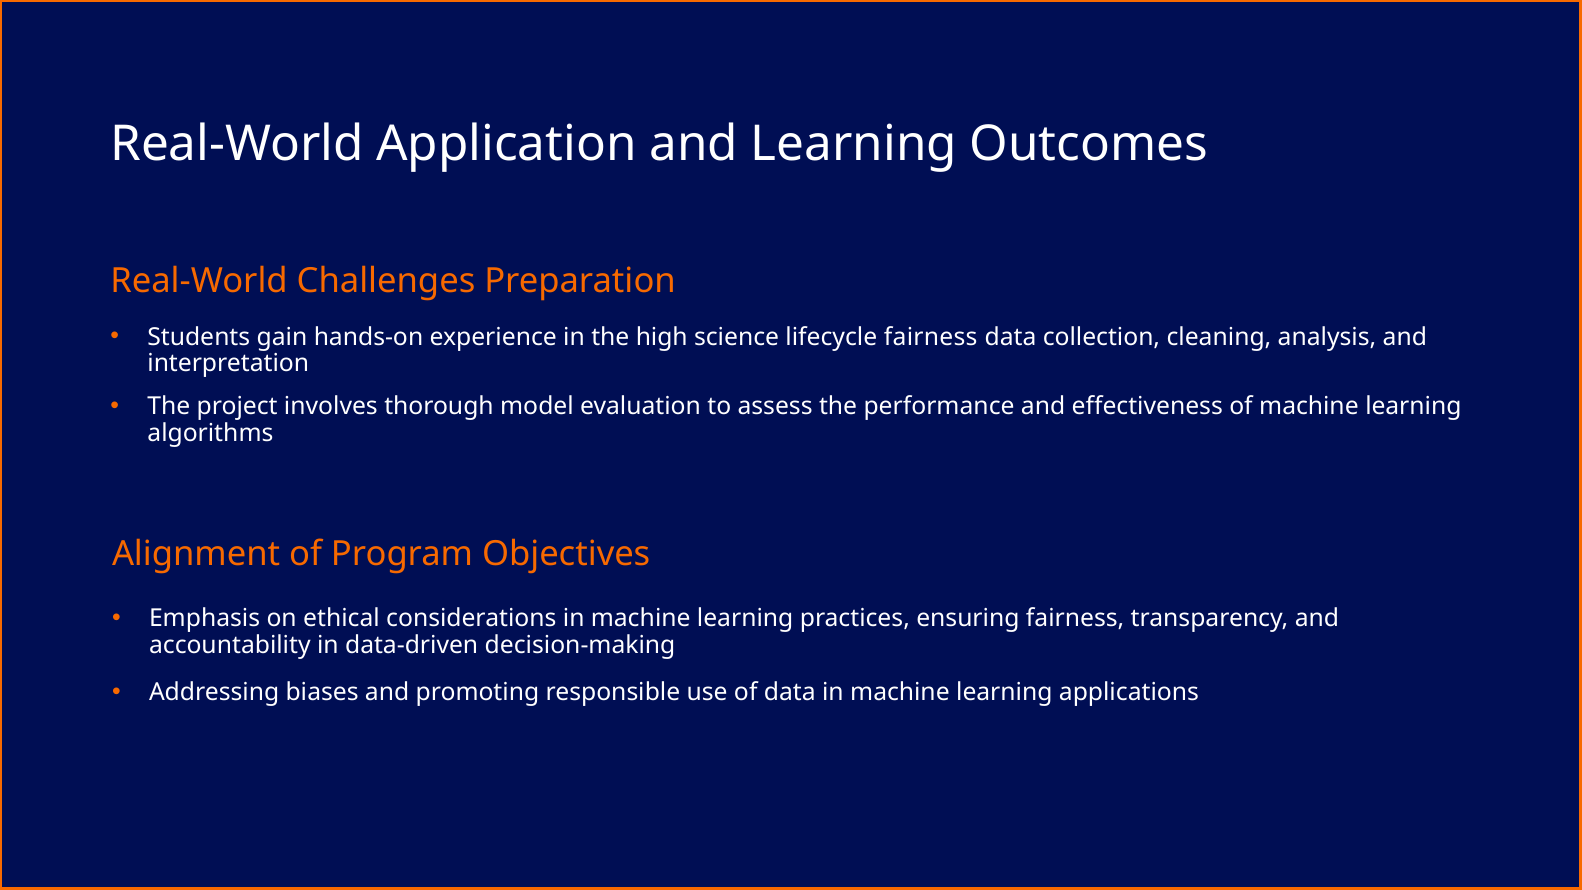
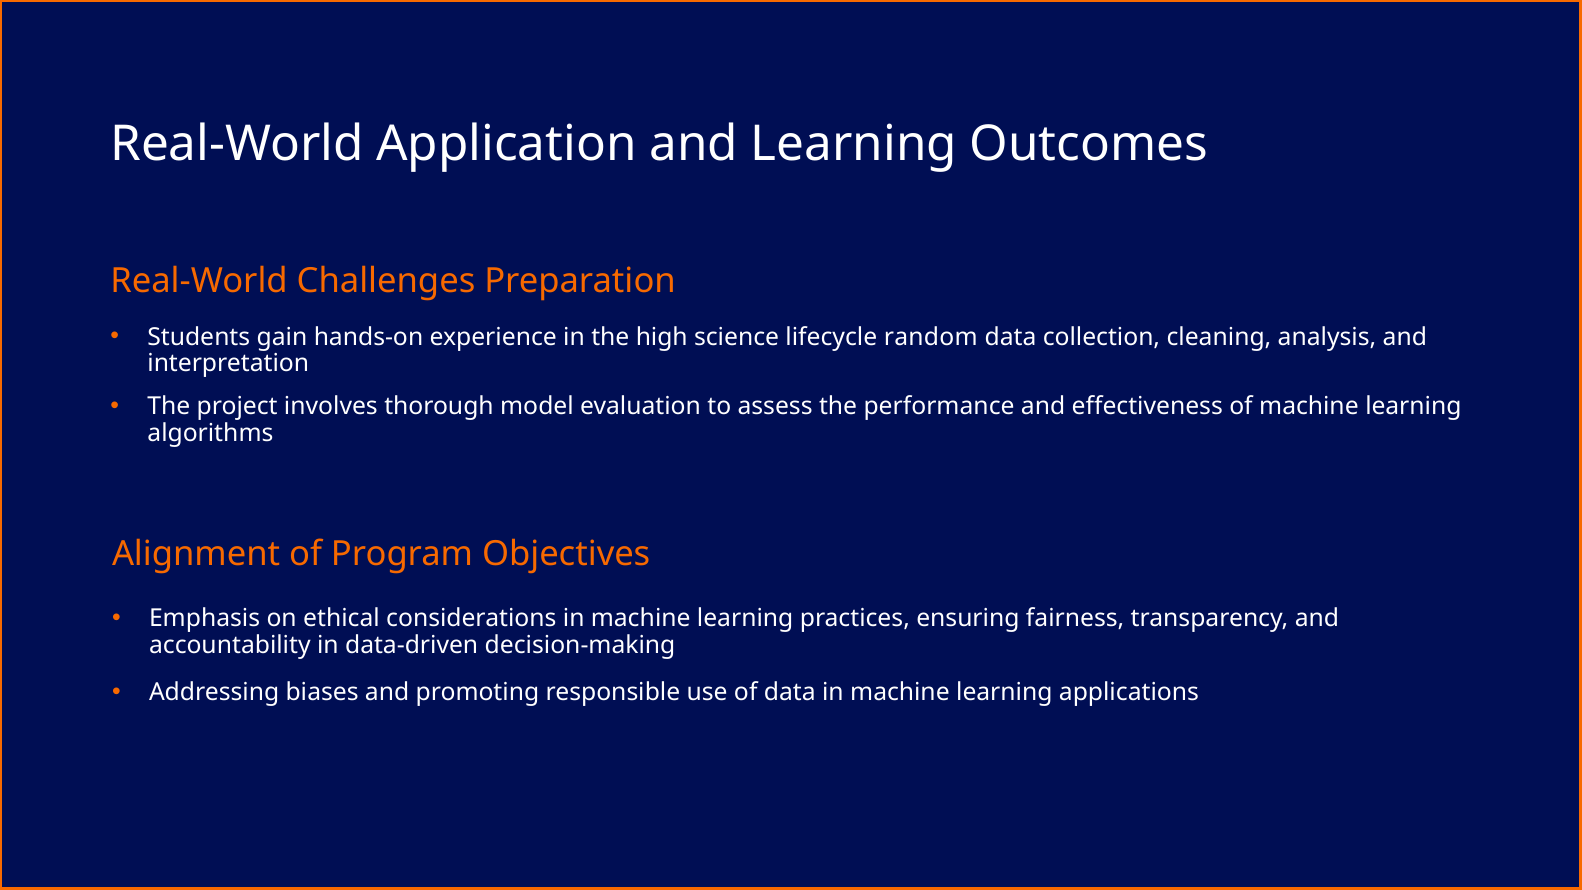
lifecycle fairness: fairness -> random
